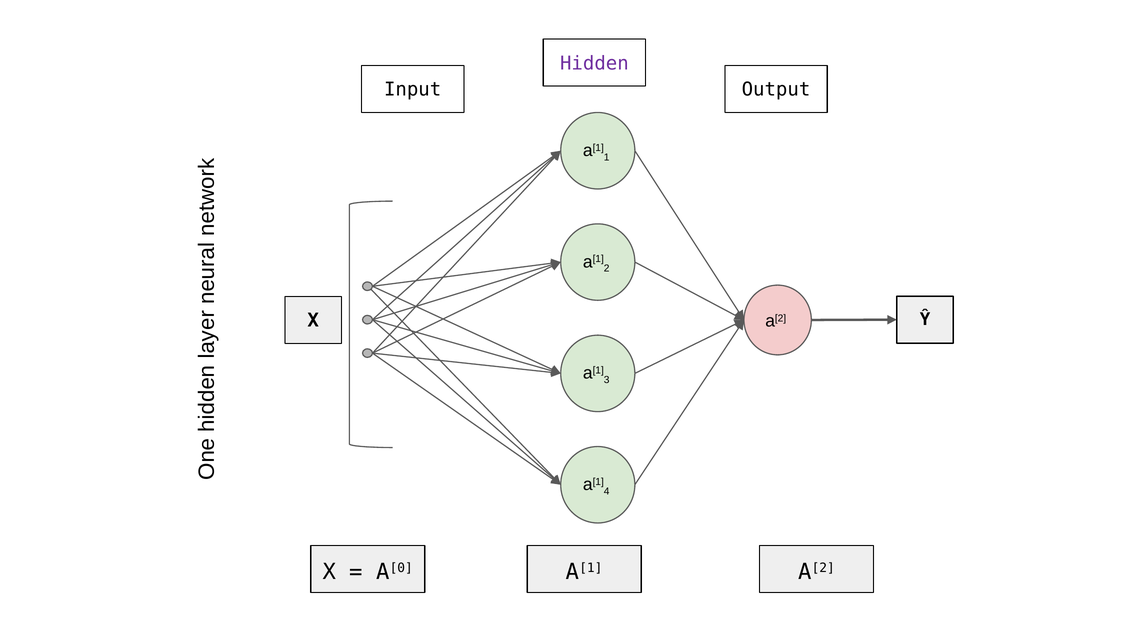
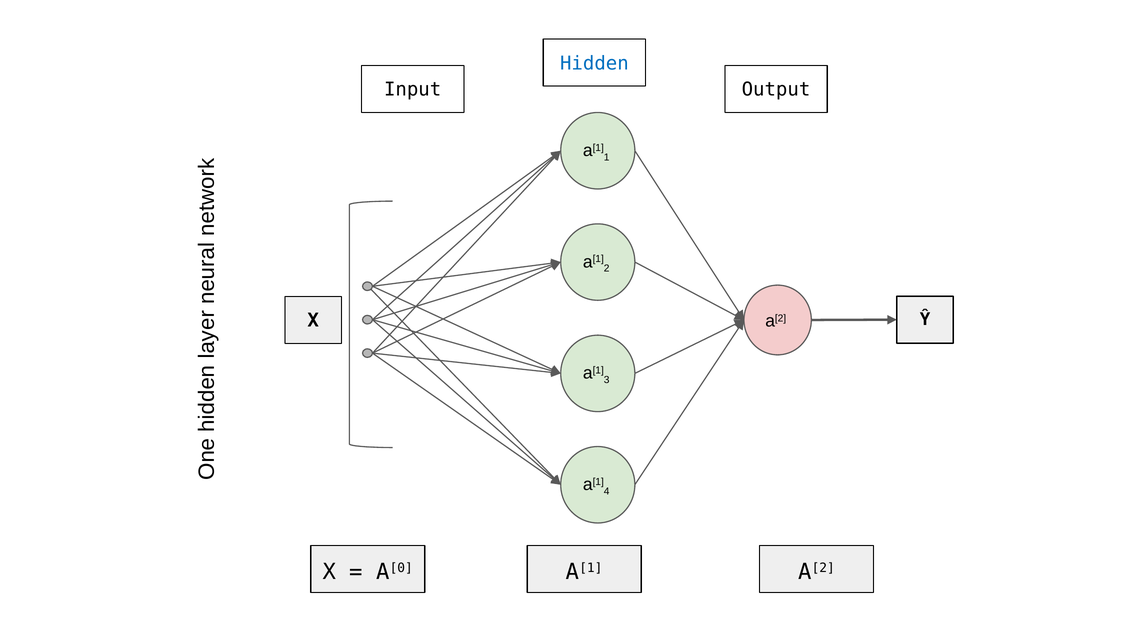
Hidden colour: purple -> blue
